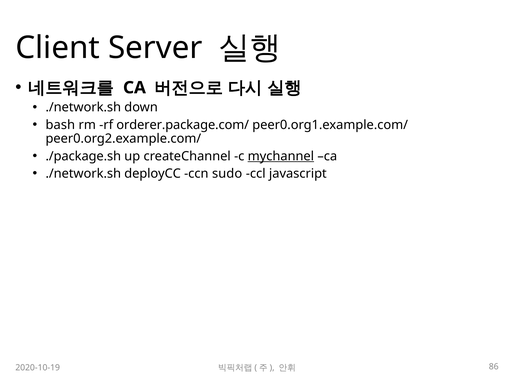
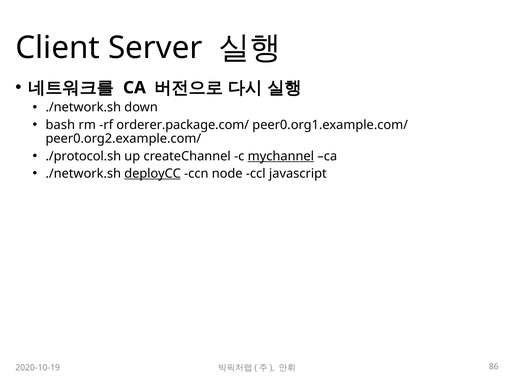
./package.sh: ./package.sh -> ./protocol.sh
deployCC underline: none -> present
sudo: sudo -> node
